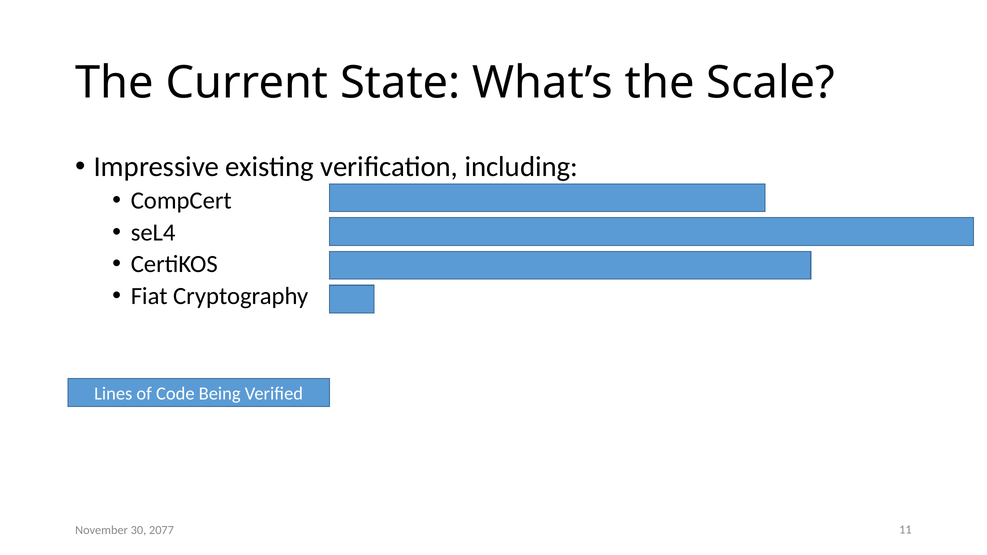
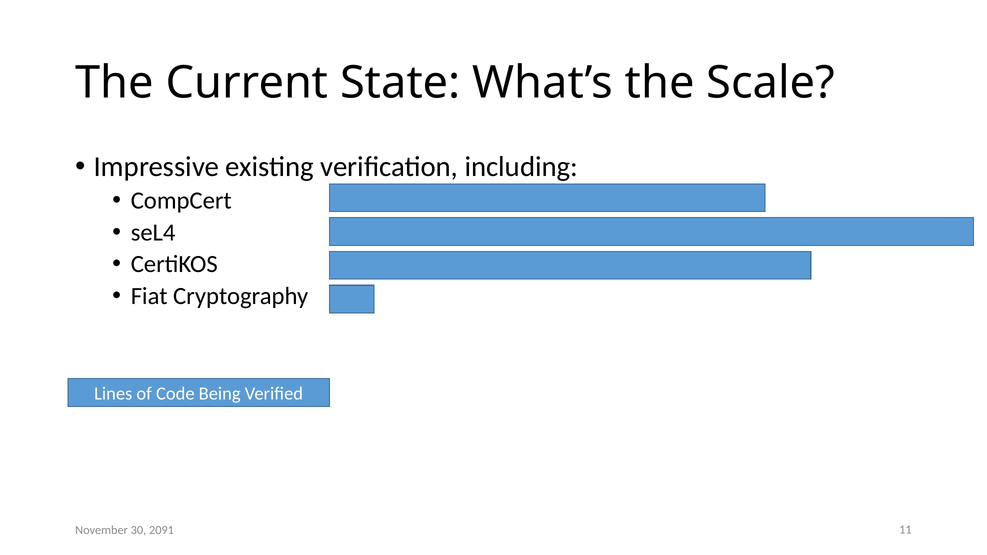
2077: 2077 -> 2091
